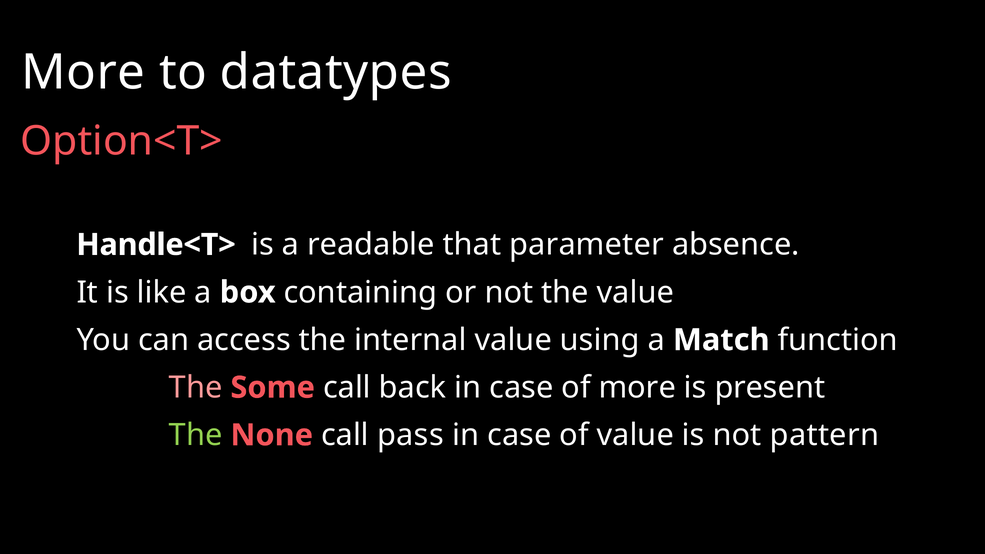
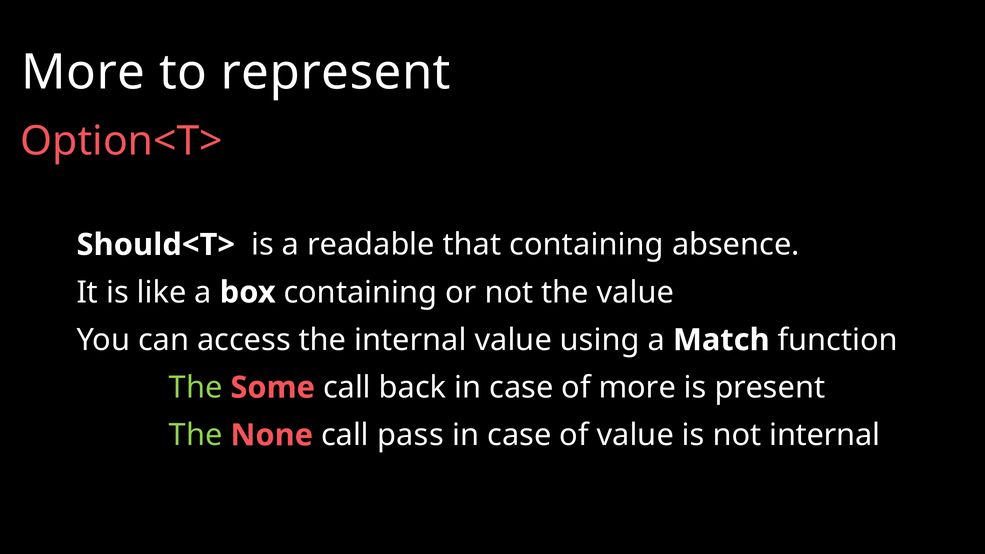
datatypes: datatypes -> represent
Handle<T>: Handle<T> -> Should<T>
that parameter: parameter -> containing
The at (196, 388) colour: pink -> light green
not pattern: pattern -> internal
